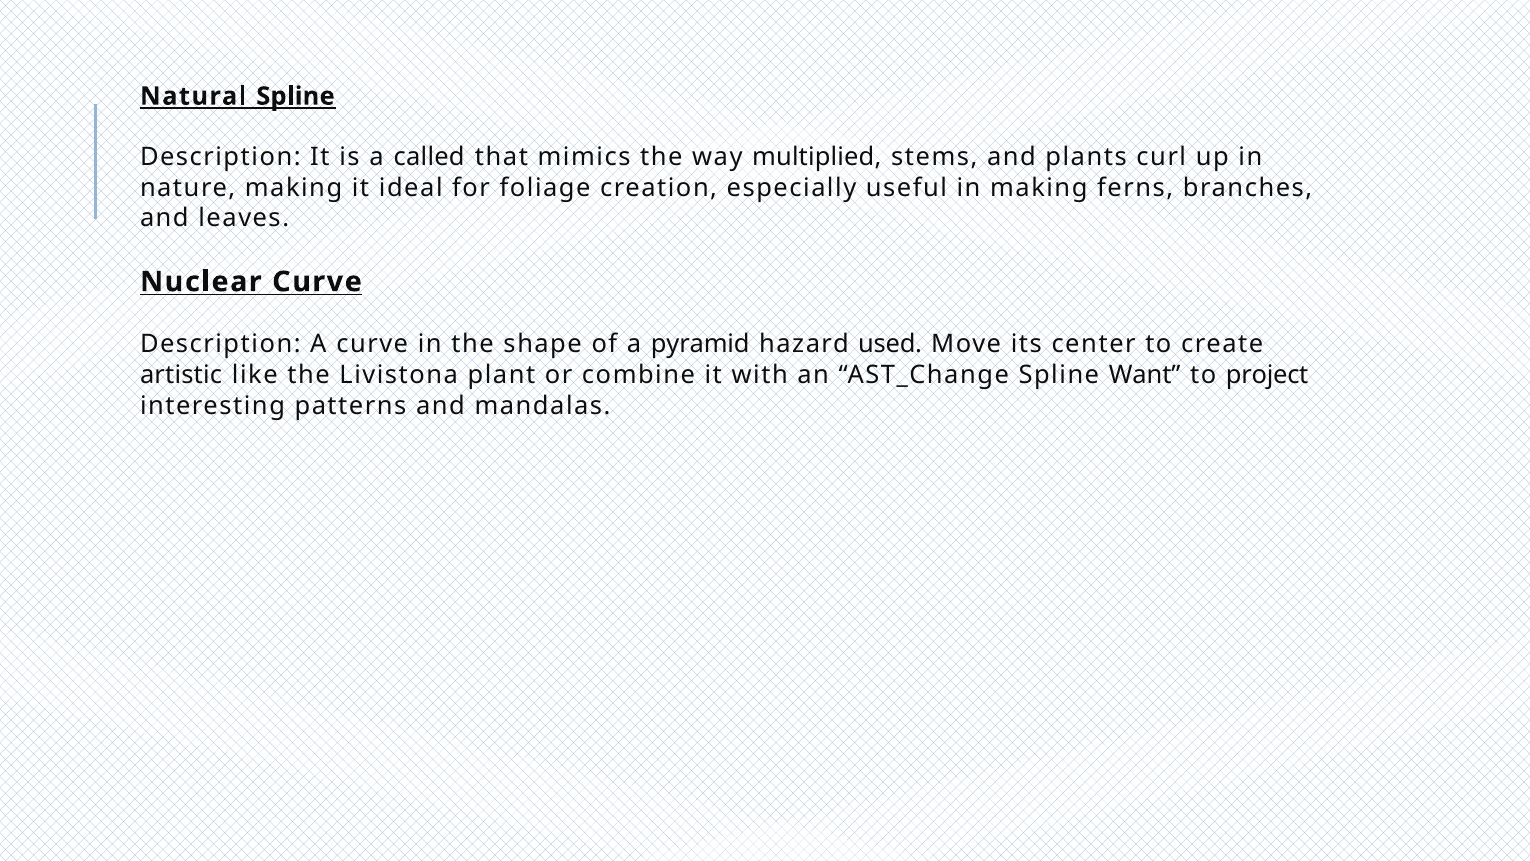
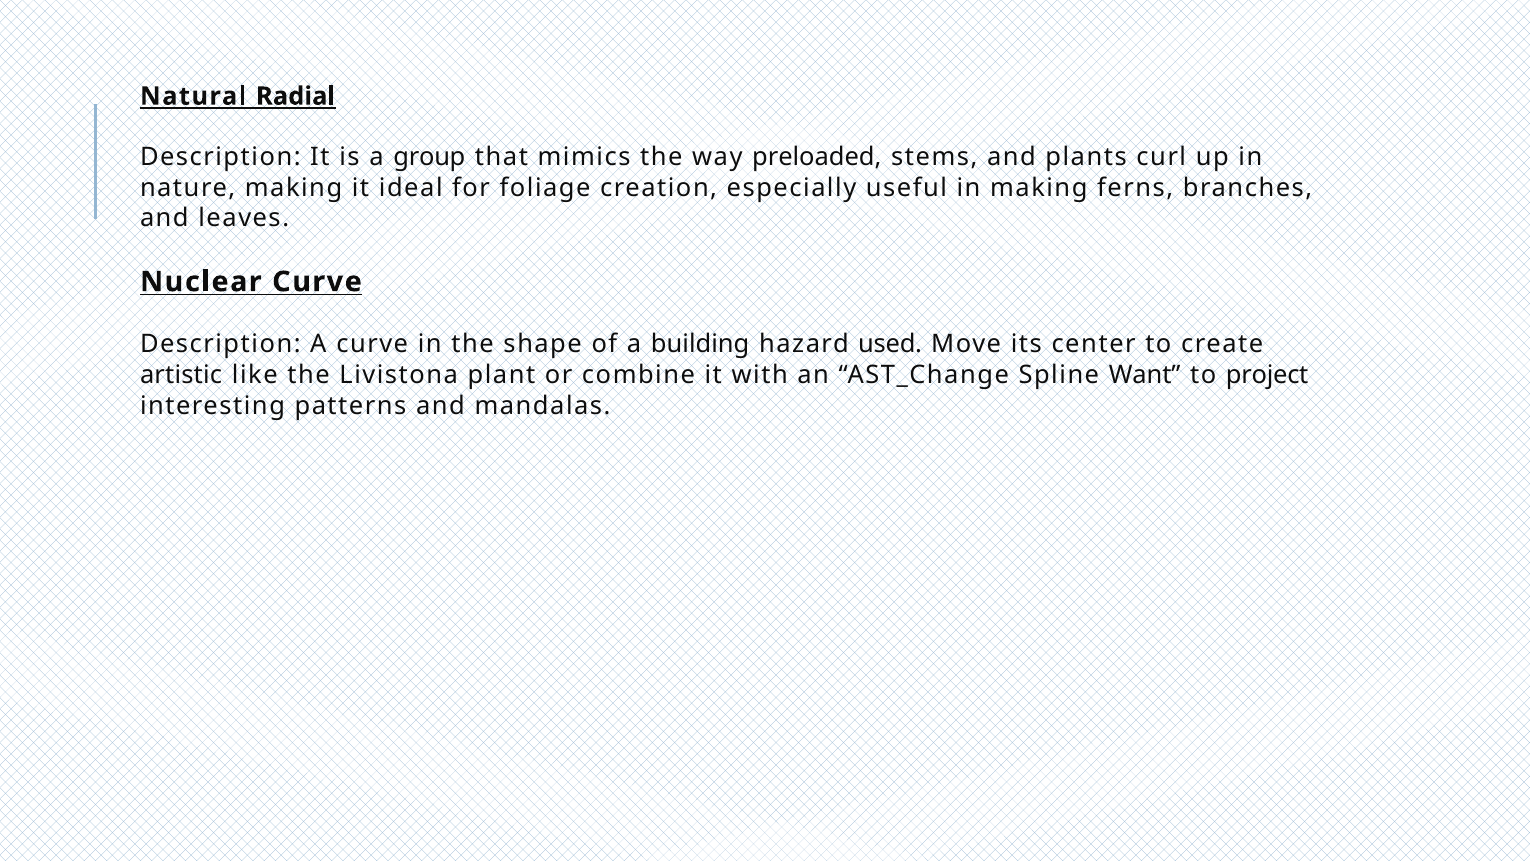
Natural Spline: Spline -> Radial
called: called -> group
multiplied: multiplied -> preloaded
pyramid: pyramid -> building
